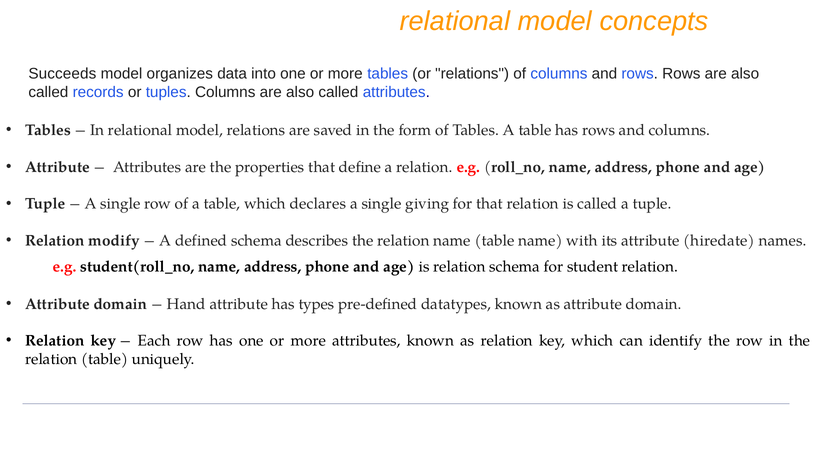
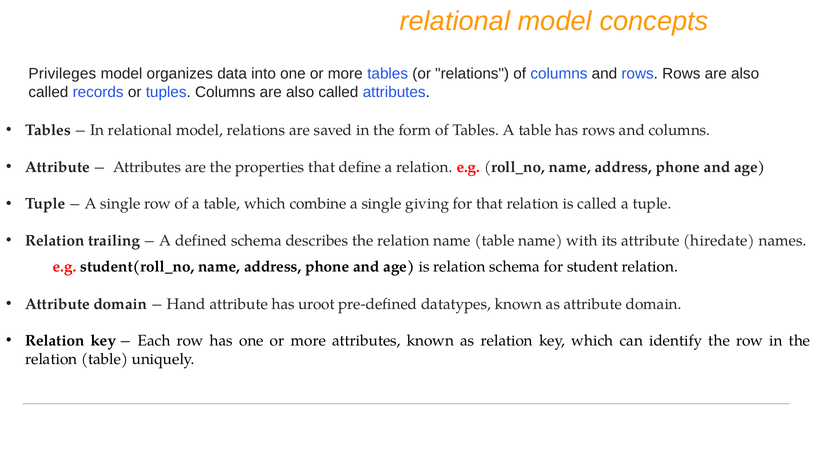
Succeeds: Succeeds -> Privileges
declares: declares -> combine
modify: modify -> trailing
types: types -> uroot
